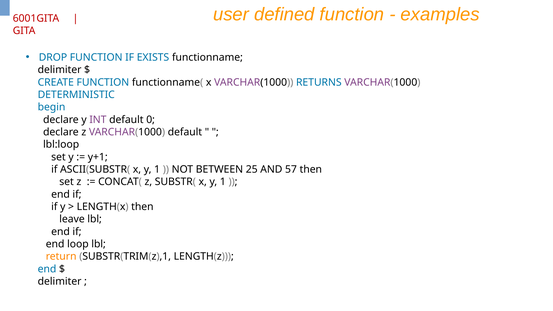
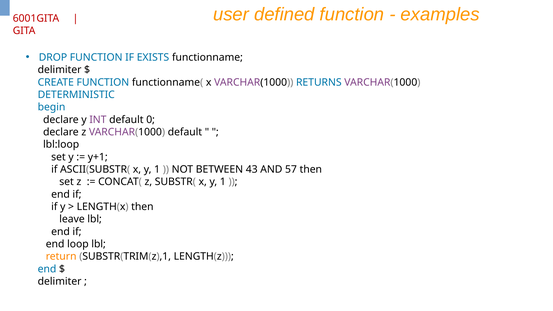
25: 25 -> 43
